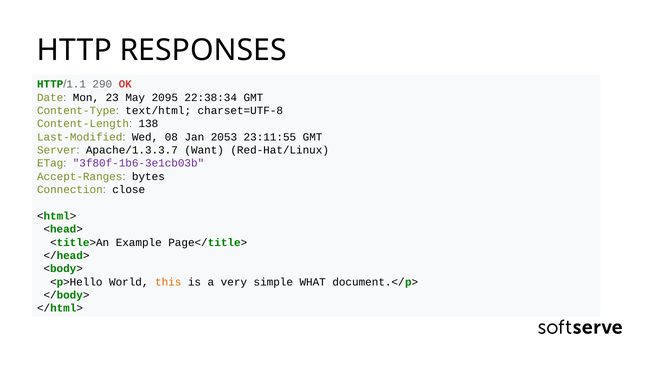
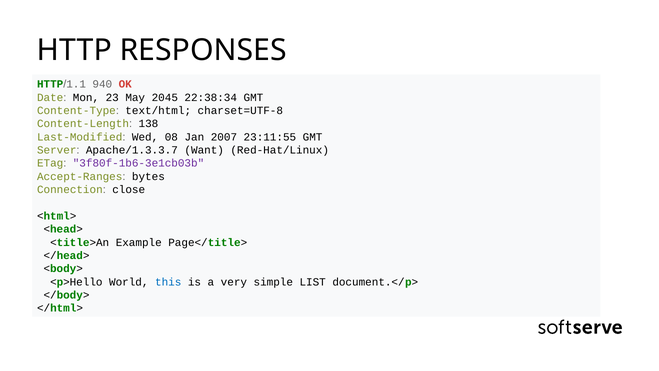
290: 290 -> 940
2095: 2095 -> 2045
2053: 2053 -> 2007
this colour: orange -> blue
WHAT: WHAT -> LIST
